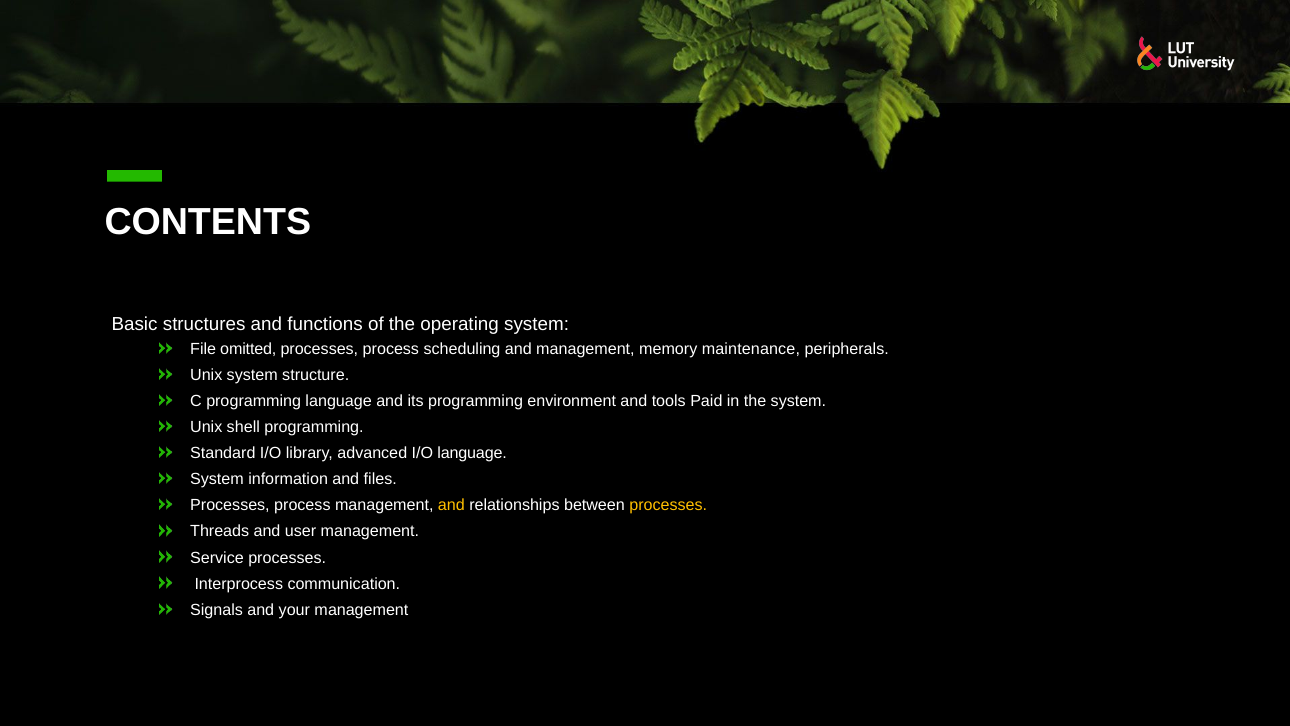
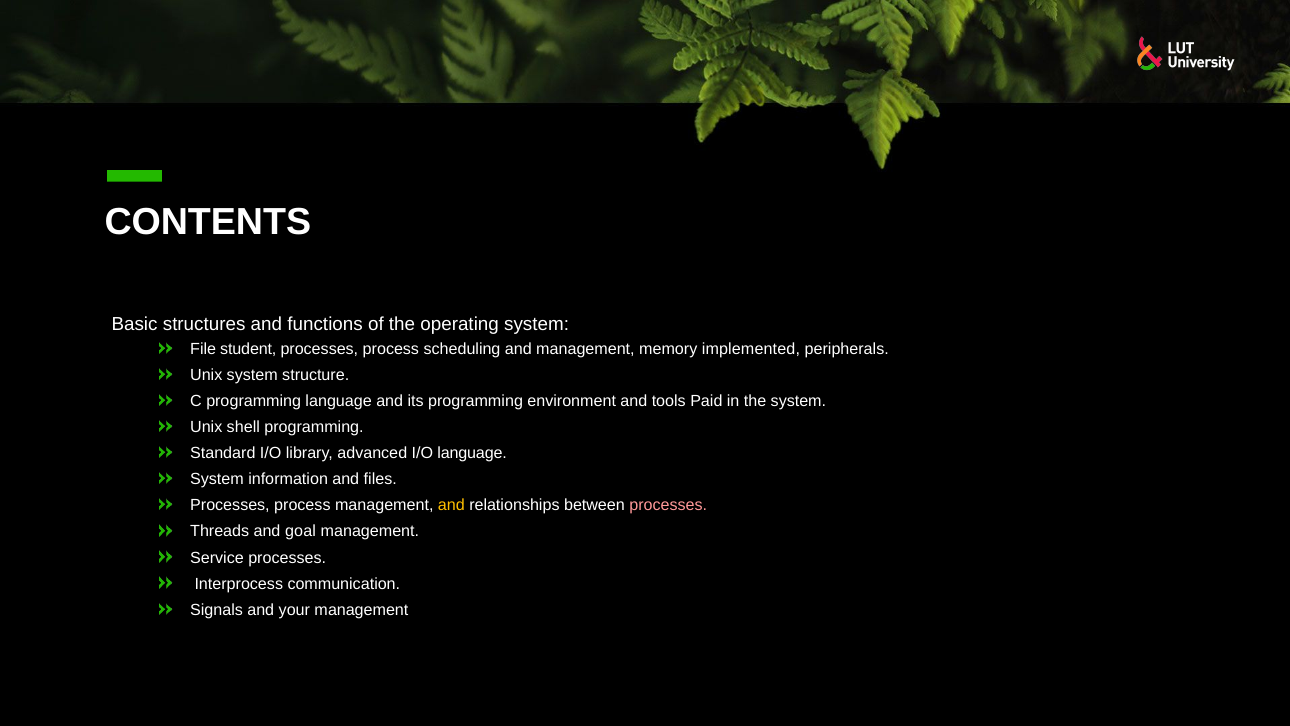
omitted: omitted -> student
maintenance: maintenance -> implemented
processes at (668, 505) colour: yellow -> pink
user: user -> goal
